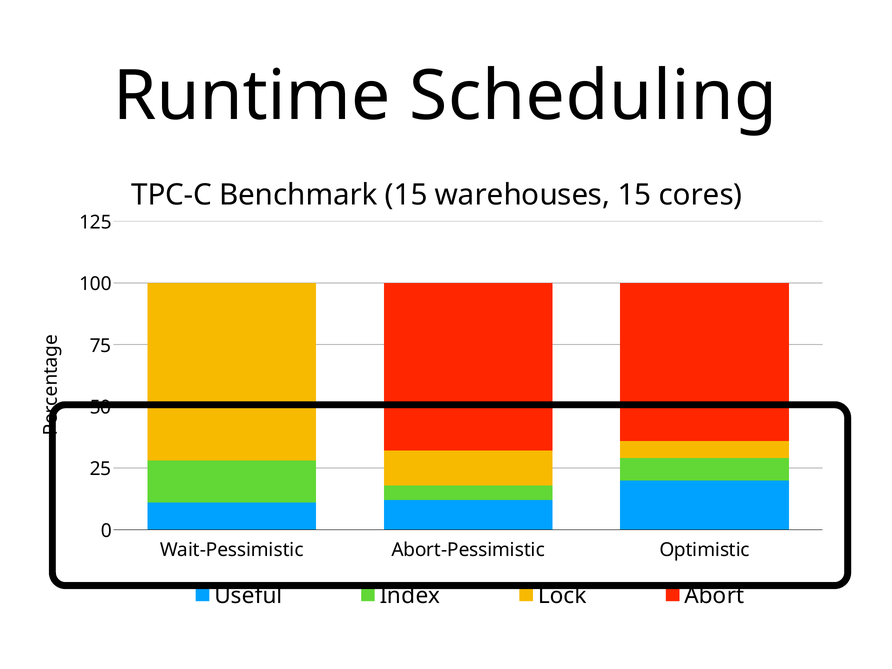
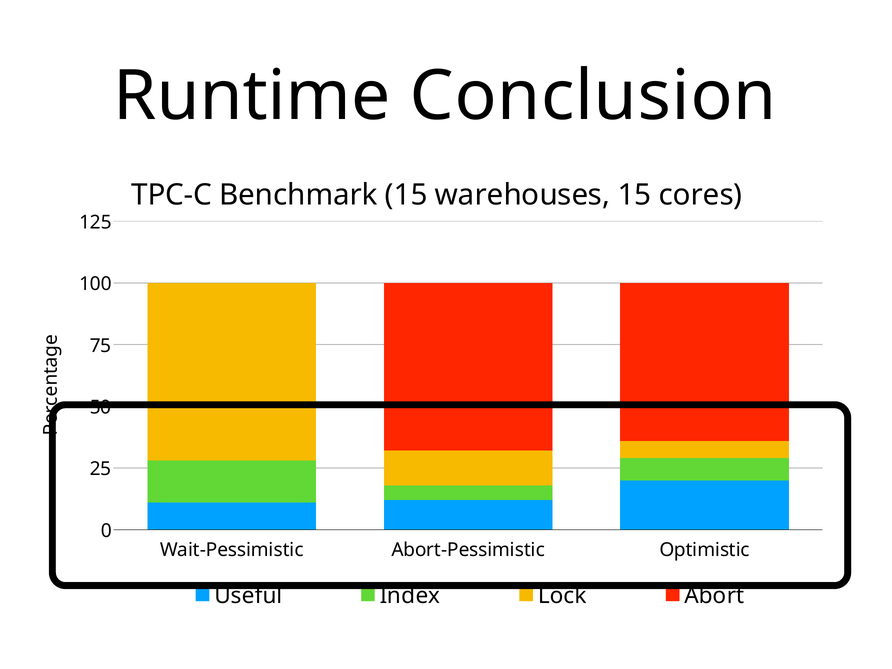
Scheduling: Scheduling -> Conclusion
